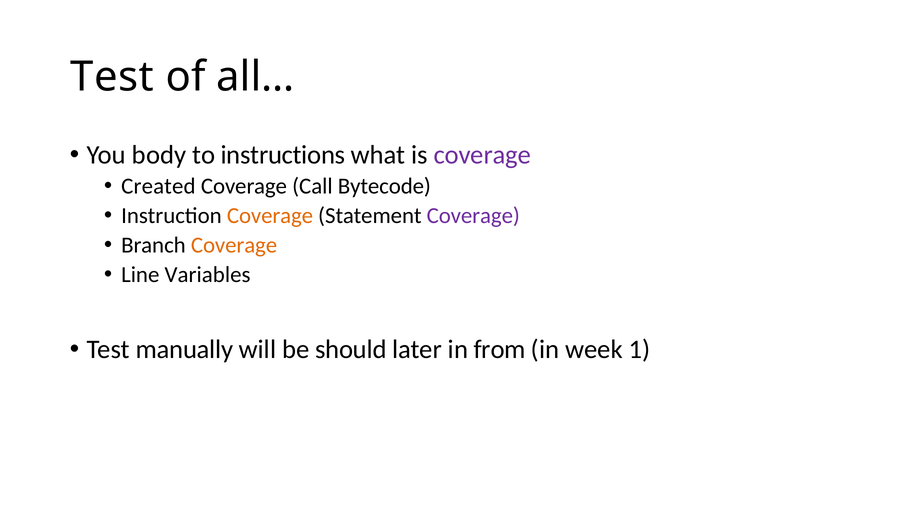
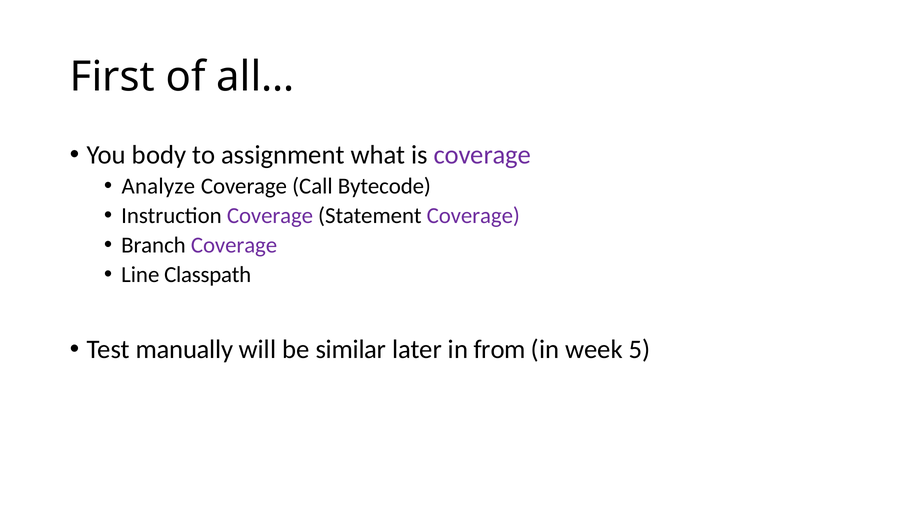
Test at (112, 77): Test -> First
instructions: instructions -> assignment
Created: Created -> Analyze
Coverage at (270, 216) colour: orange -> purple
Coverage at (234, 245) colour: orange -> purple
Variables: Variables -> Classpath
should: should -> similar
1: 1 -> 5
